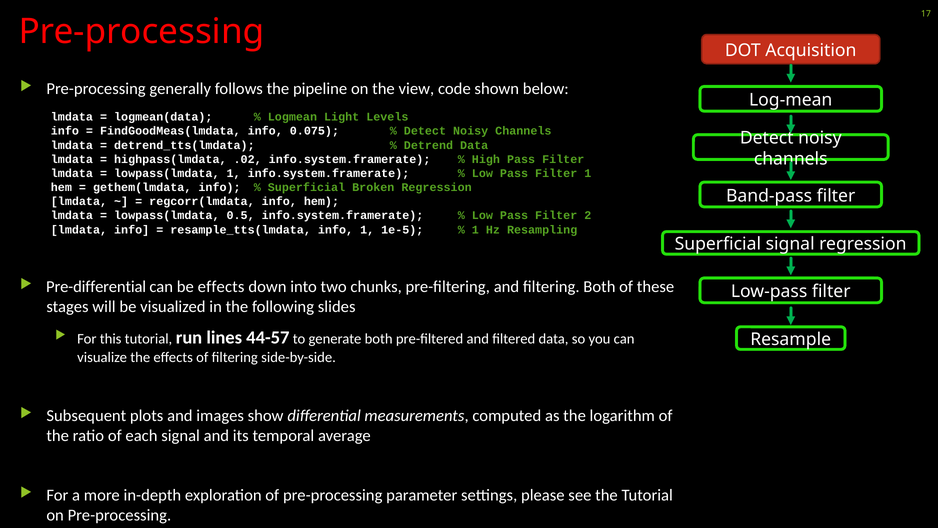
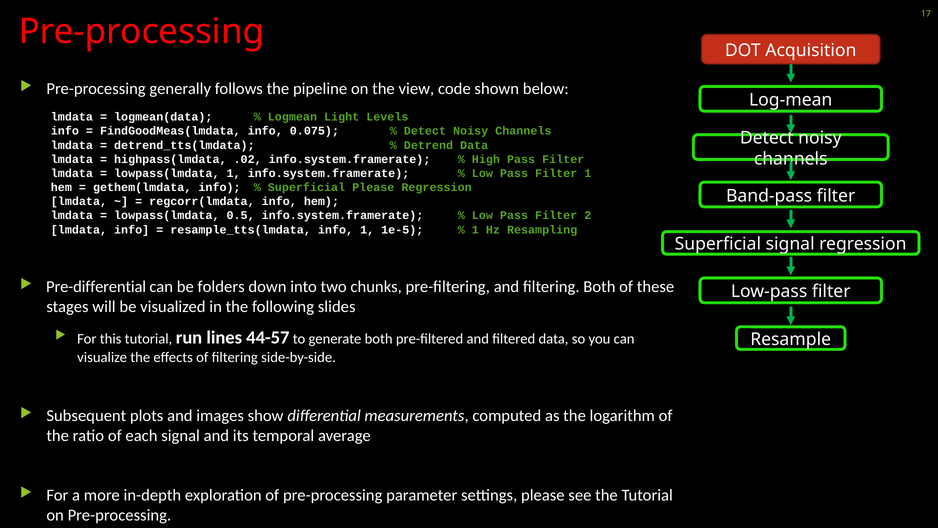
Superficial Broken: Broken -> Please
be effects: effects -> folders
